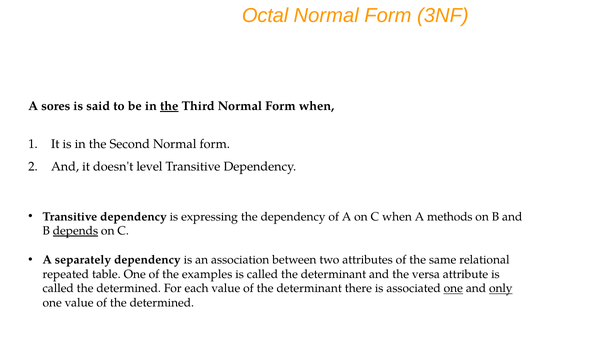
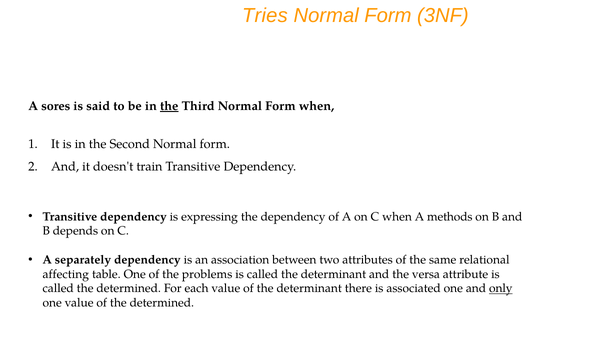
Octal: Octal -> Tries
level: level -> train
depends underline: present -> none
repeated: repeated -> affecting
examples: examples -> problems
one at (453, 288) underline: present -> none
